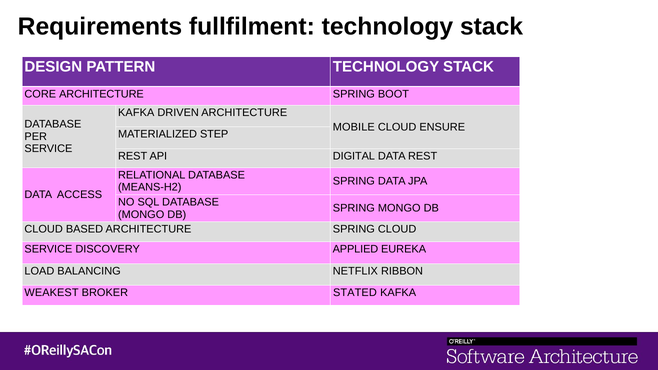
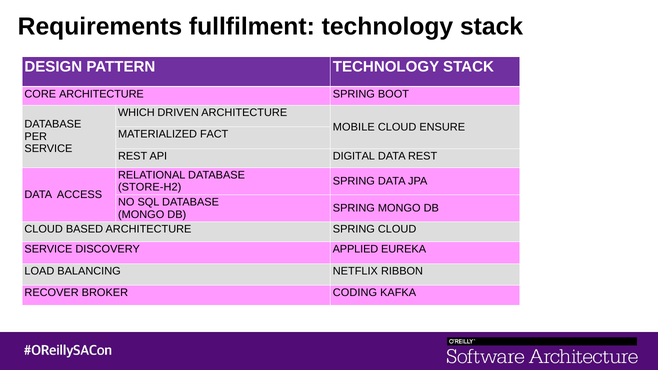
KAFKA at (136, 112): KAFKA -> WHICH
STEP: STEP -> FACT
MEANS-H2: MEANS-H2 -> STORE-H2
WEAKEST: WEAKEST -> RECOVER
STATED: STATED -> CODING
